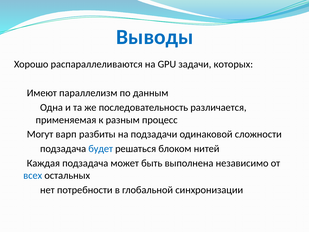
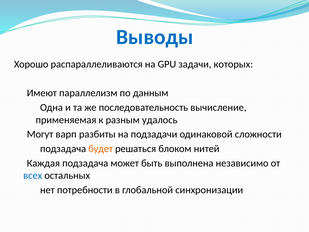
различается: различается -> вычисление
процесс: процесс -> удалось
будет colour: blue -> orange
